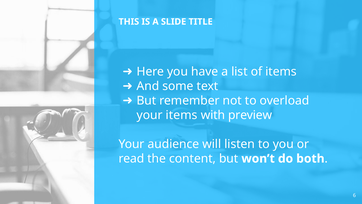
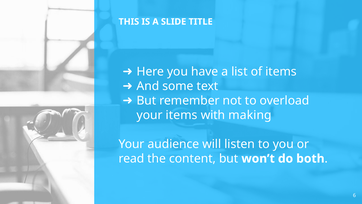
preview: preview -> making
